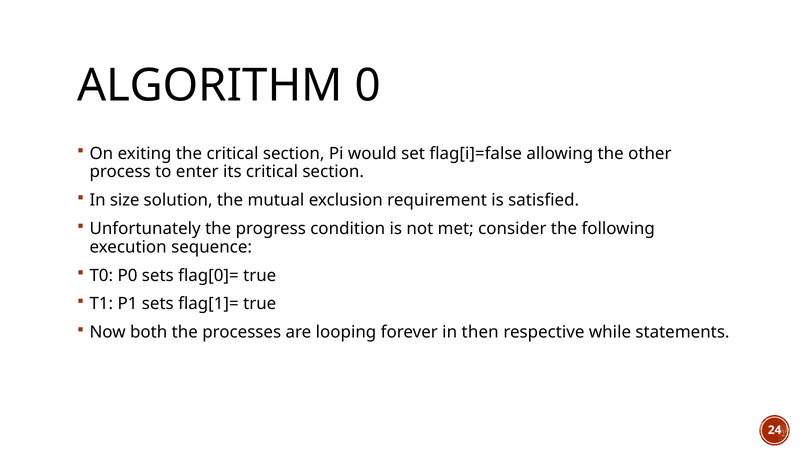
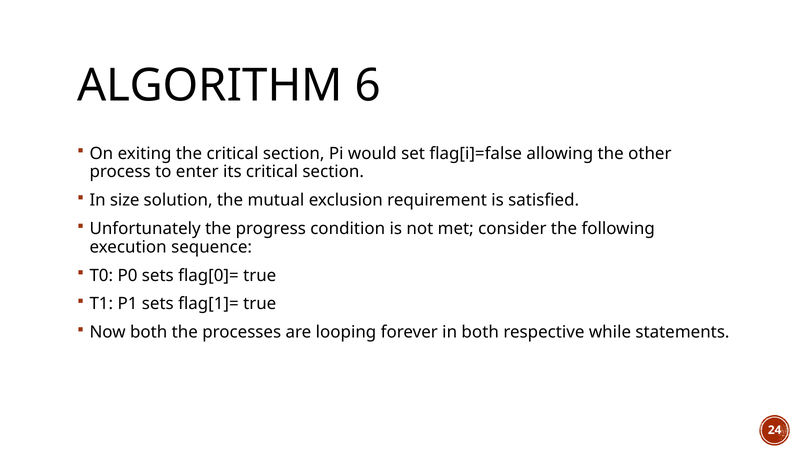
0: 0 -> 6
in then: then -> both
